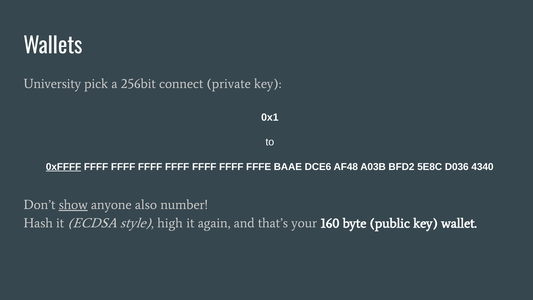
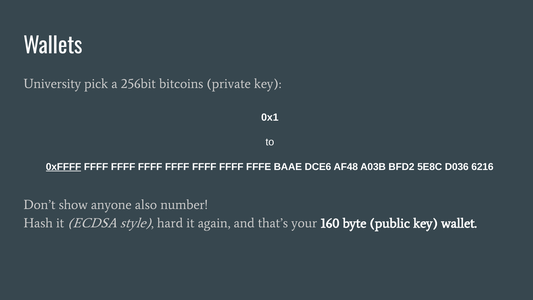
connect: connect -> bitcoins
4340: 4340 -> 6216
show underline: present -> none
high: high -> hard
